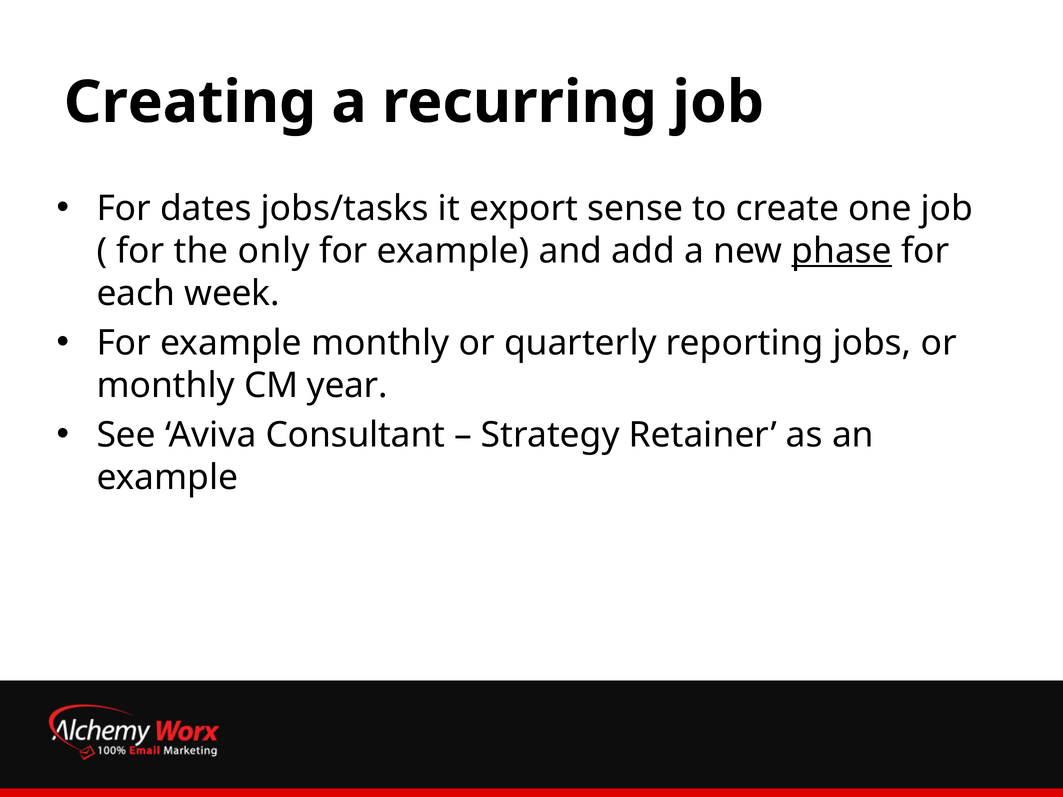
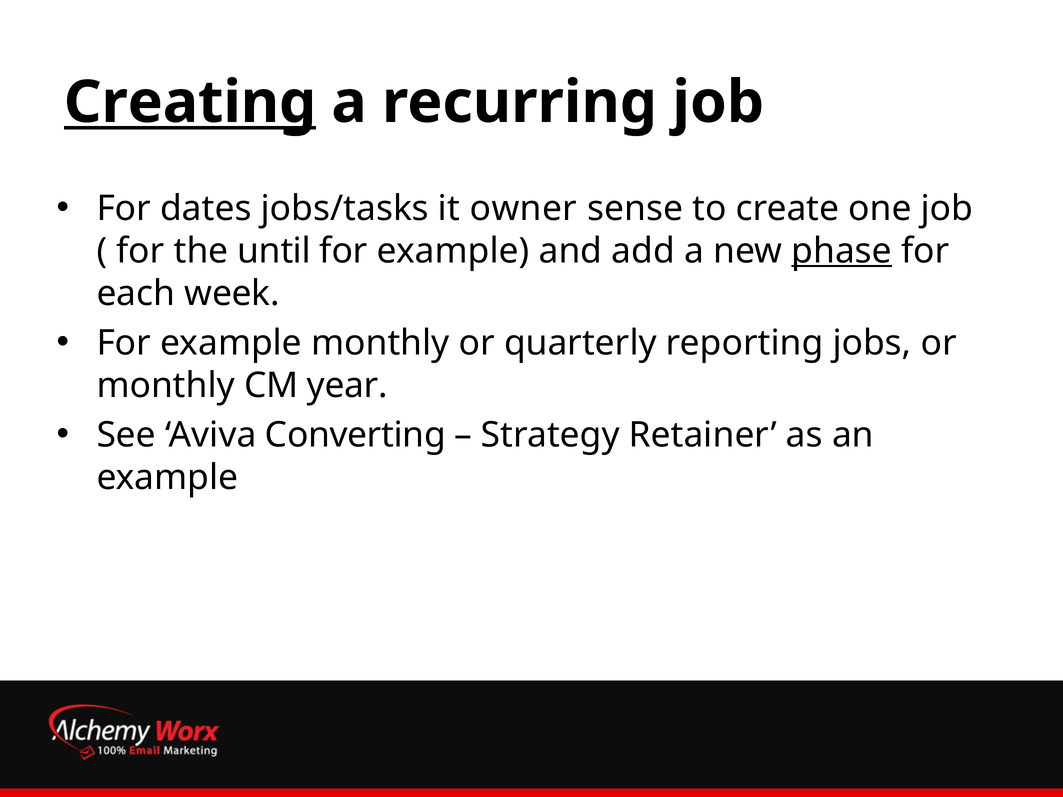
Creating underline: none -> present
export: export -> owner
only: only -> until
Consultant: Consultant -> Converting
